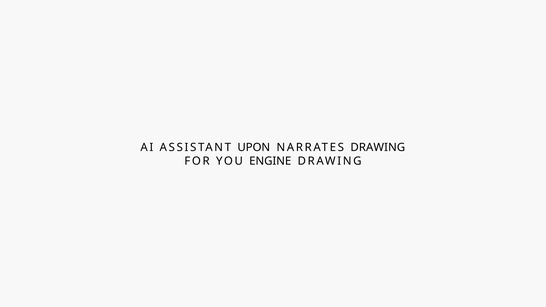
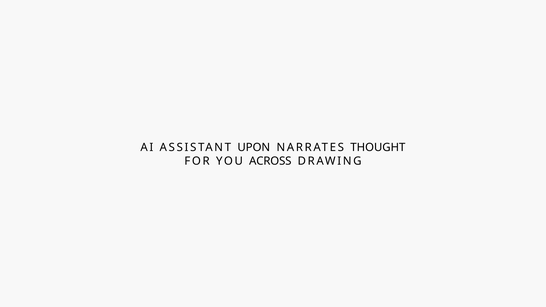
NARRATES DRAWING: DRAWING -> THOUGHT
ENGINE: ENGINE -> ACROSS
